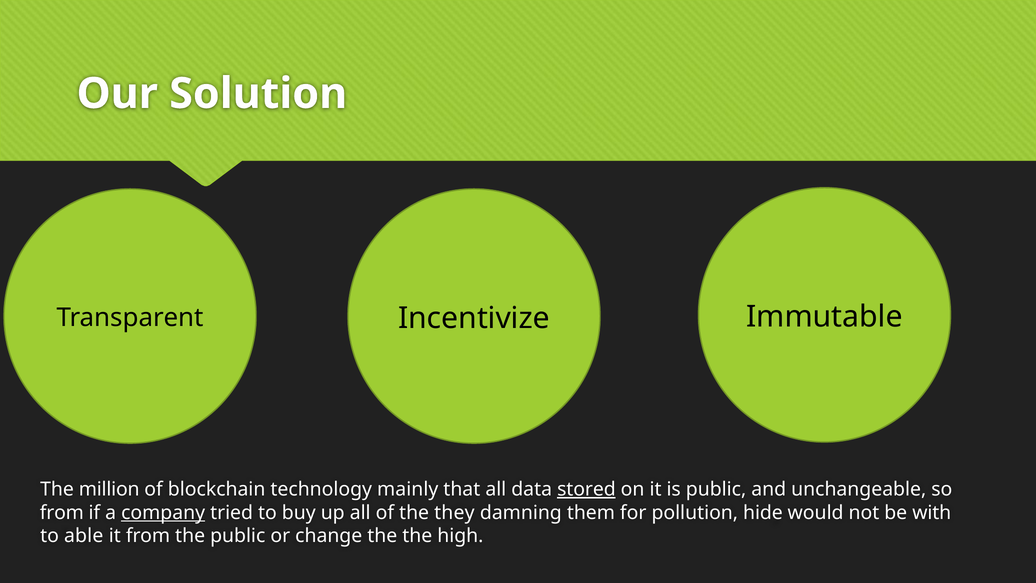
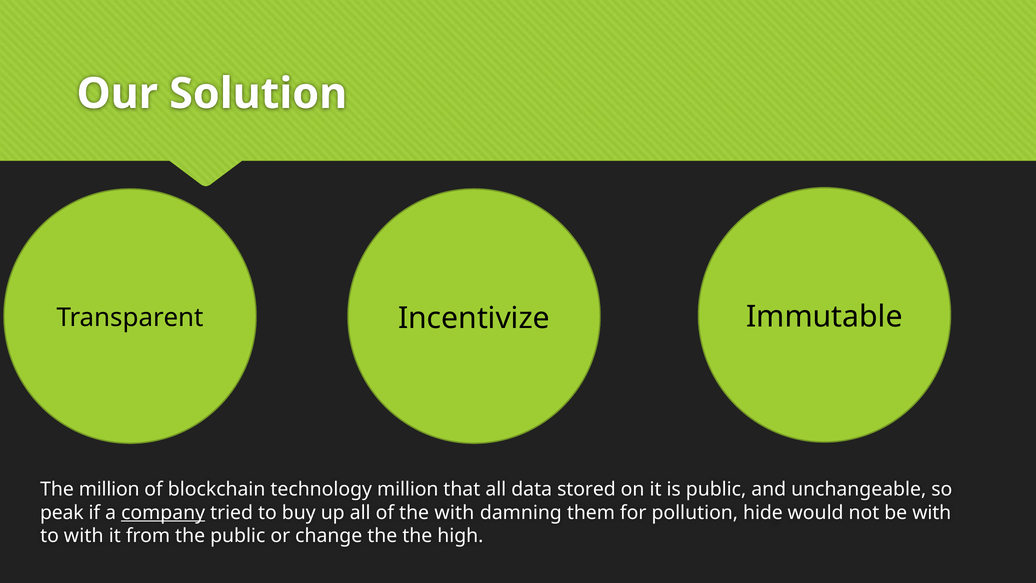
technology mainly: mainly -> million
stored underline: present -> none
from at (62, 512): from -> peak
the they: they -> with
to able: able -> with
